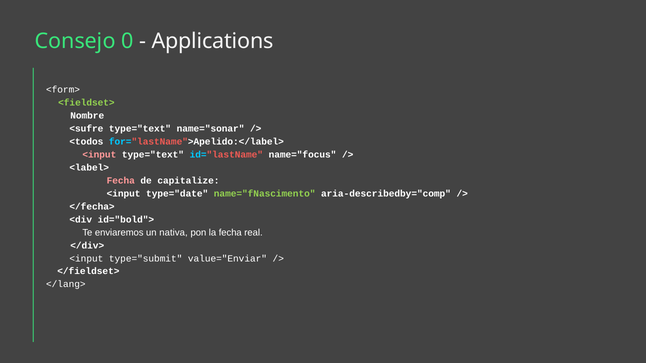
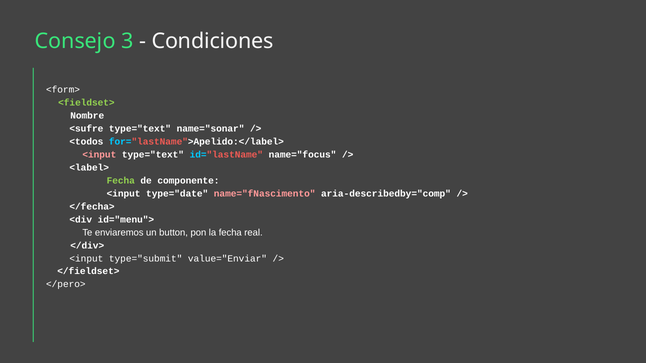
0: 0 -> 3
Applications: Applications -> Condiciones
Fecha at (121, 181) colour: pink -> light green
capitalize: capitalize -> componente
name="fNascimento colour: light green -> pink
id="bold">: id="bold"> -> id="menu">
nativa: nativa -> button
</lang>: </lang> -> </pero>
